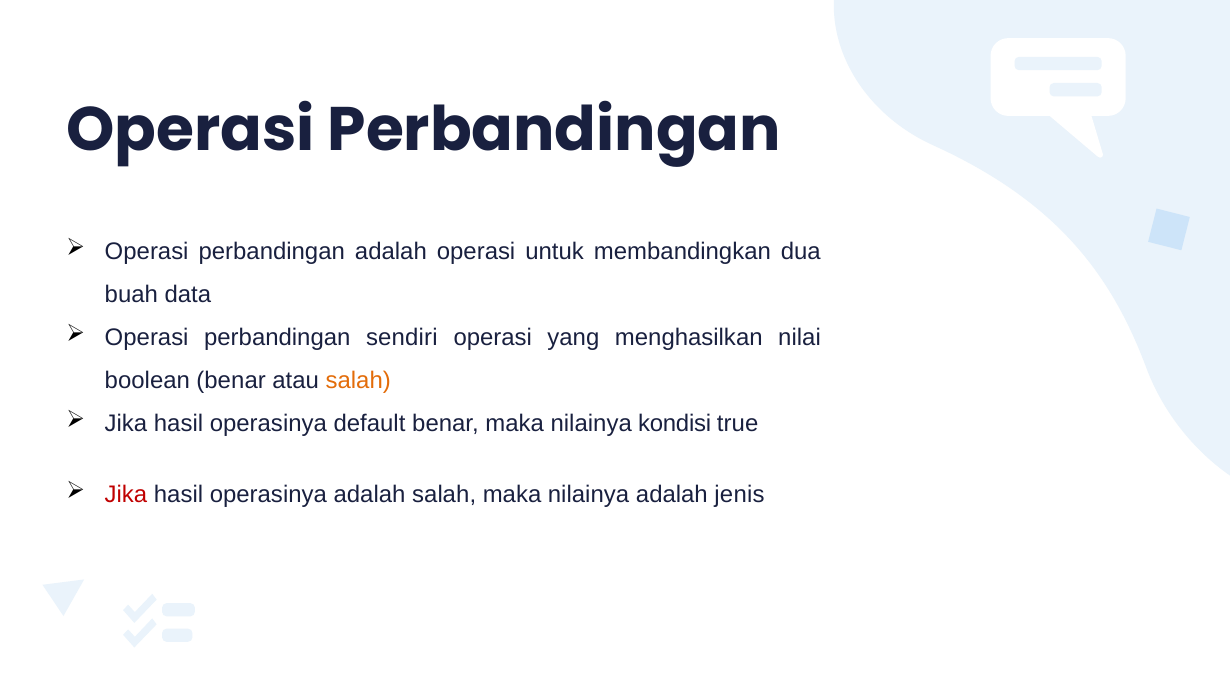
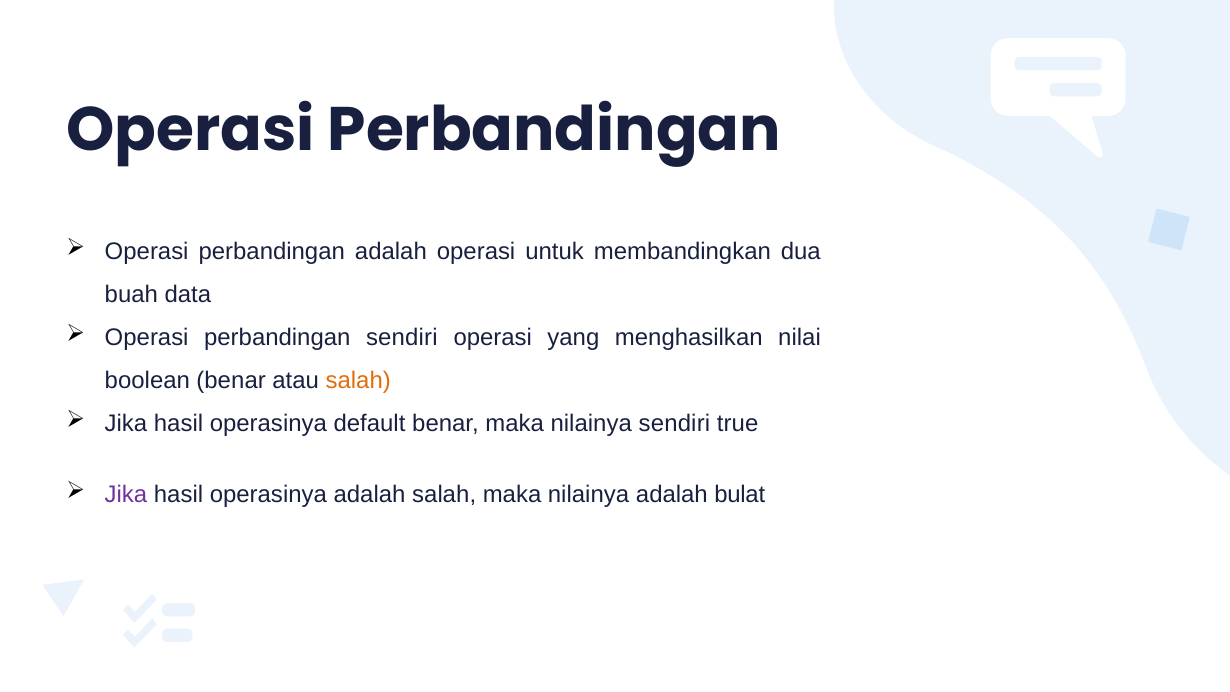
nilainya kondisi: kondisi -> sendiri
Jika at (126, 494) colour: red -> purple
jenis: jenis -> bulat
